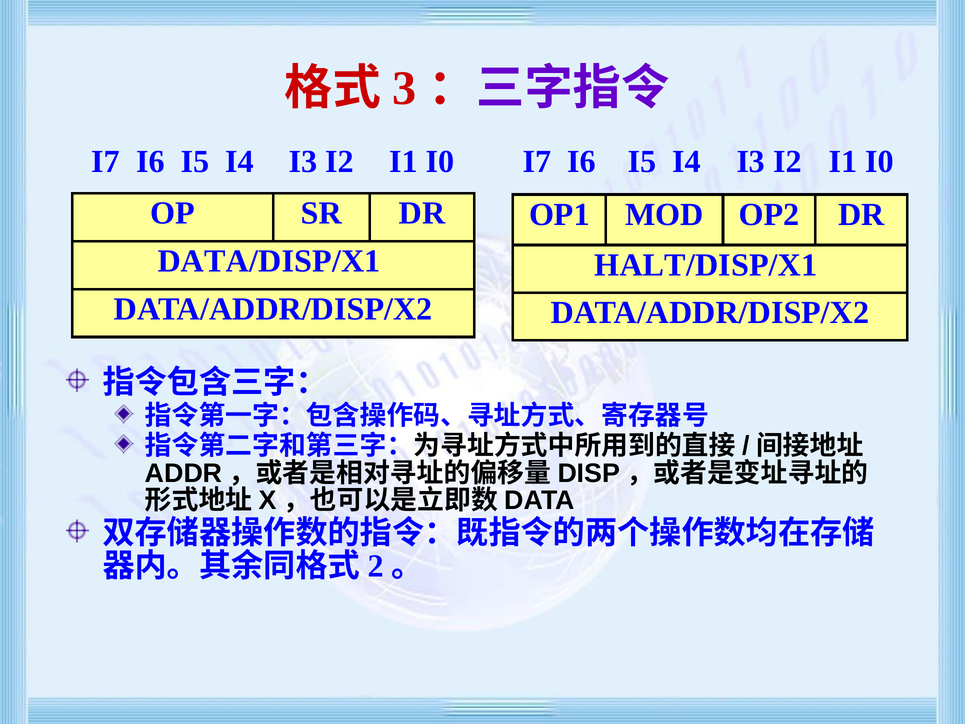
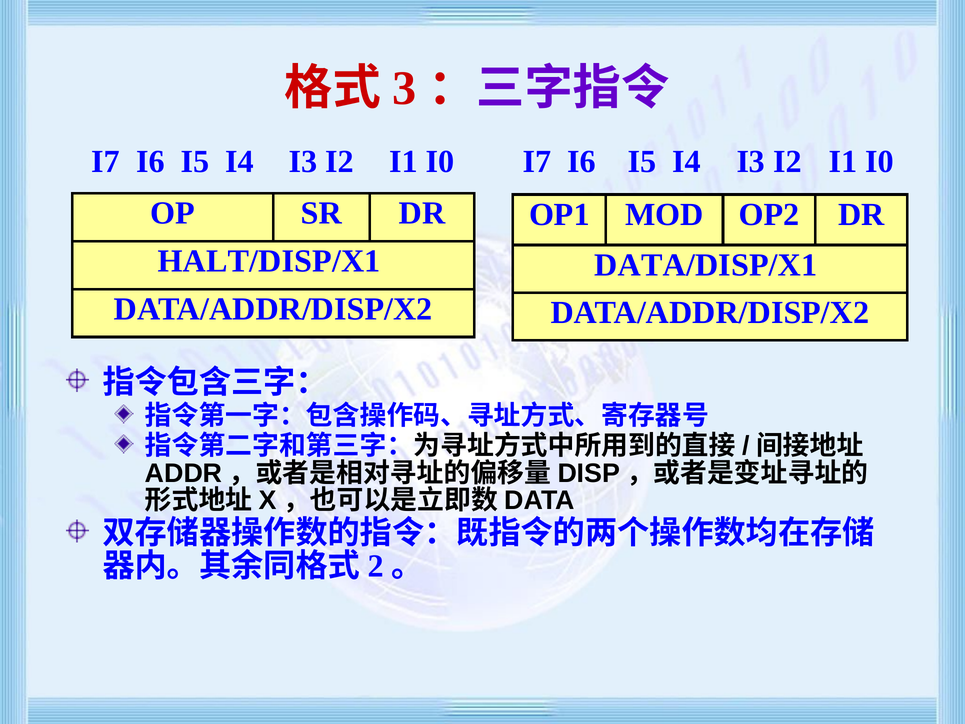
DATA/DISP/X1: DATA/DISP/X1 -> HALT/DISP/X1
HALT/DISP/X1: HALT/DISP/X1 -> DATA/DISP/X1
